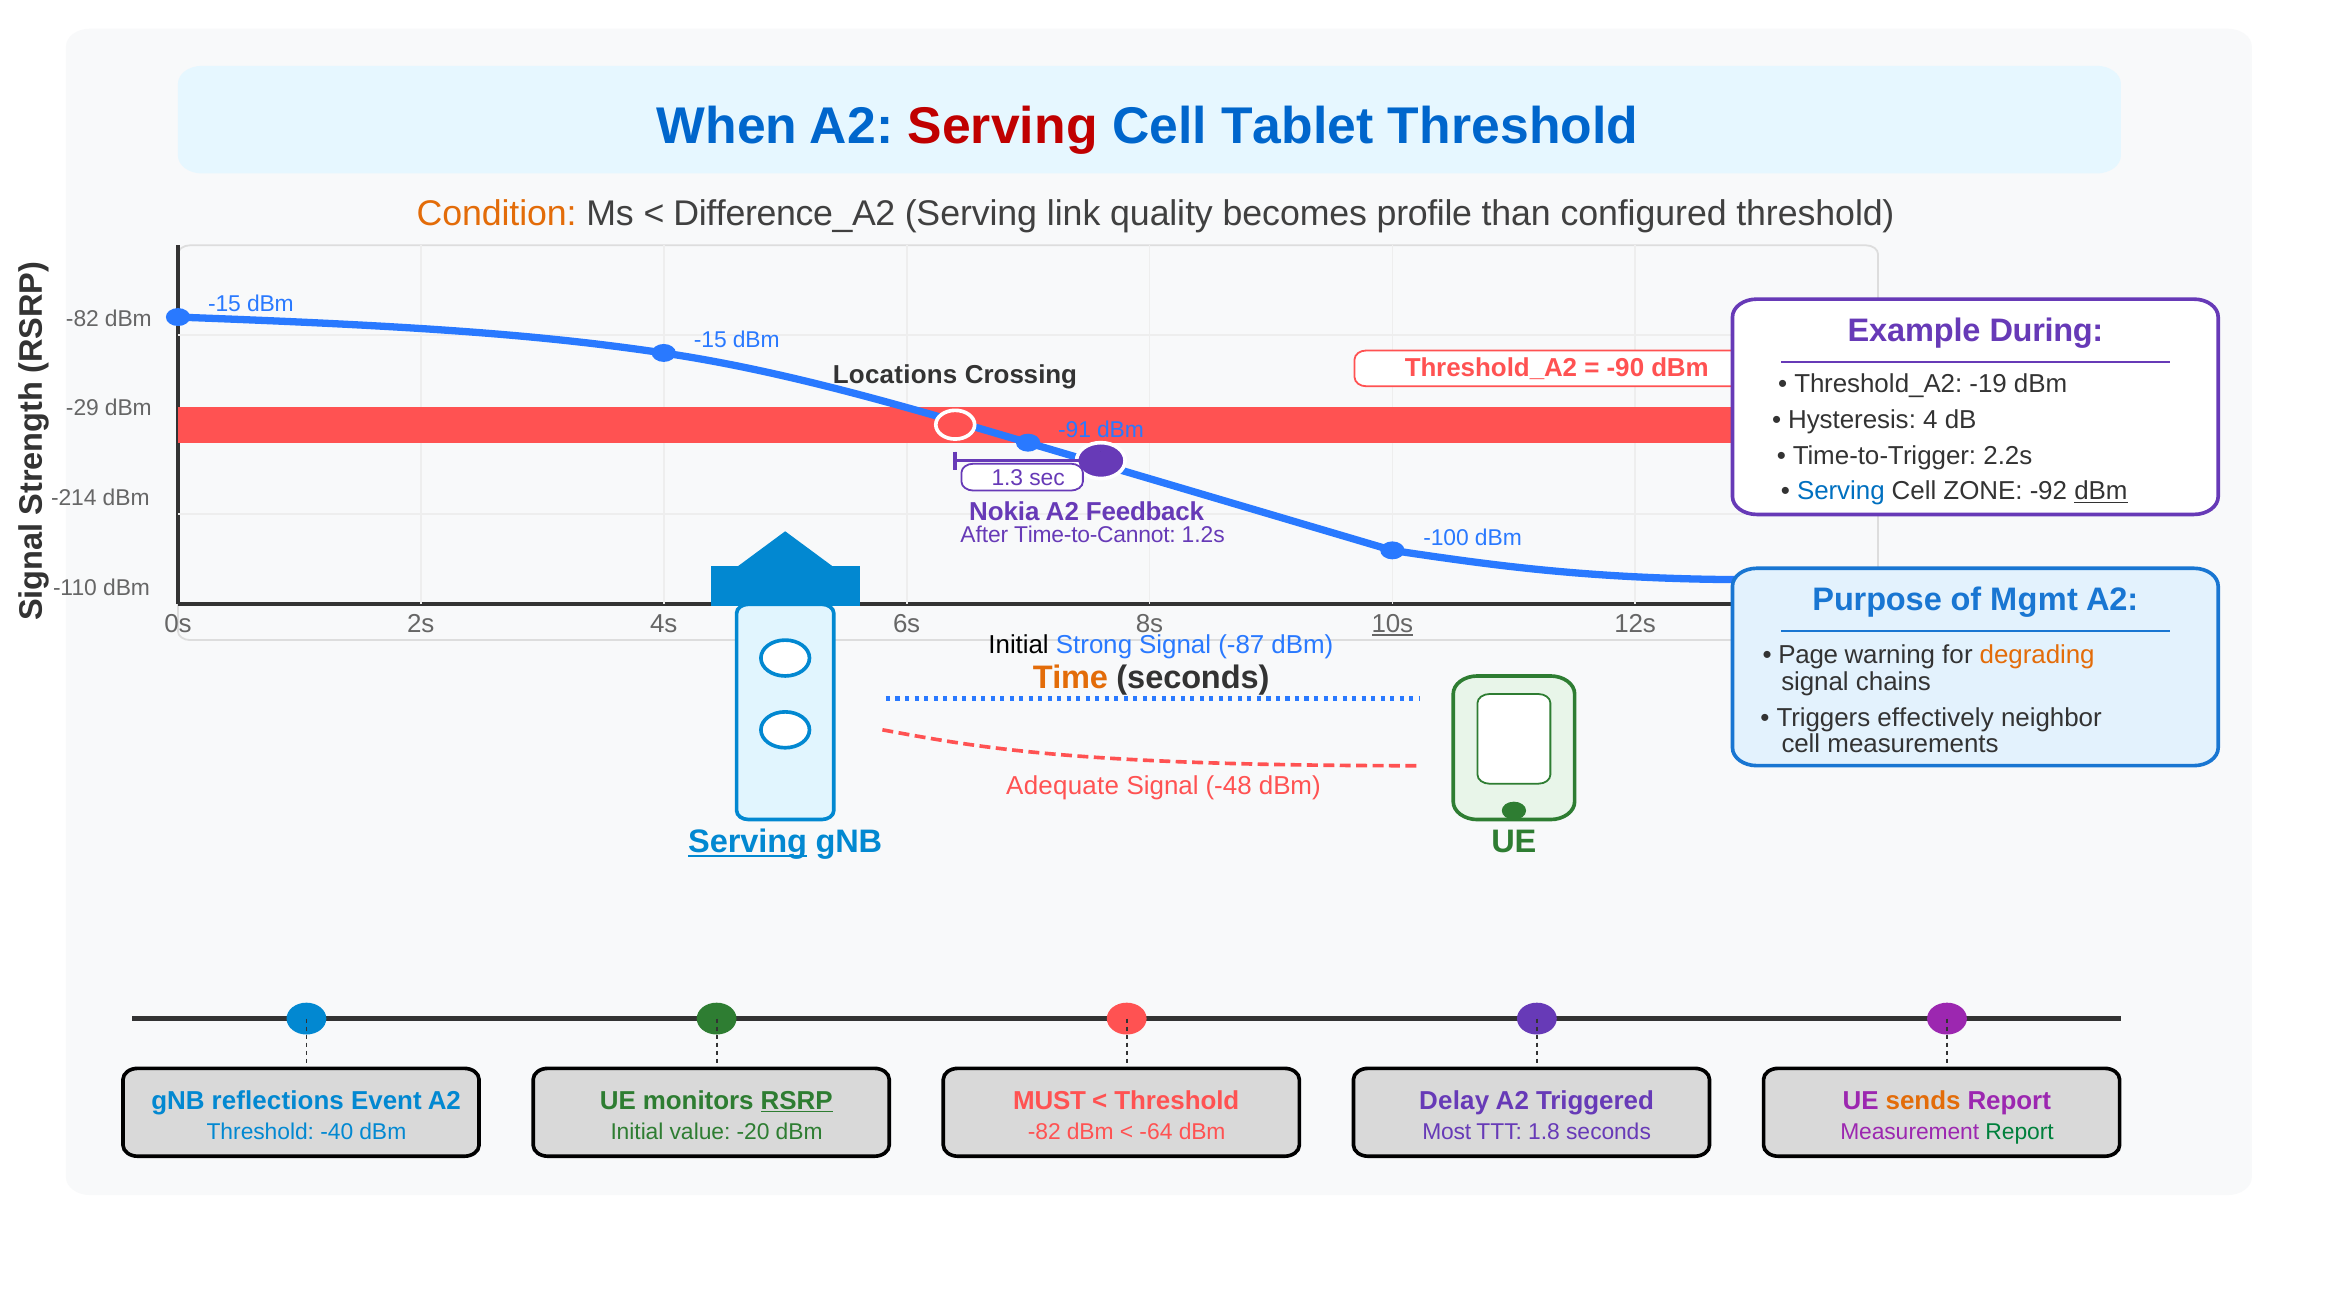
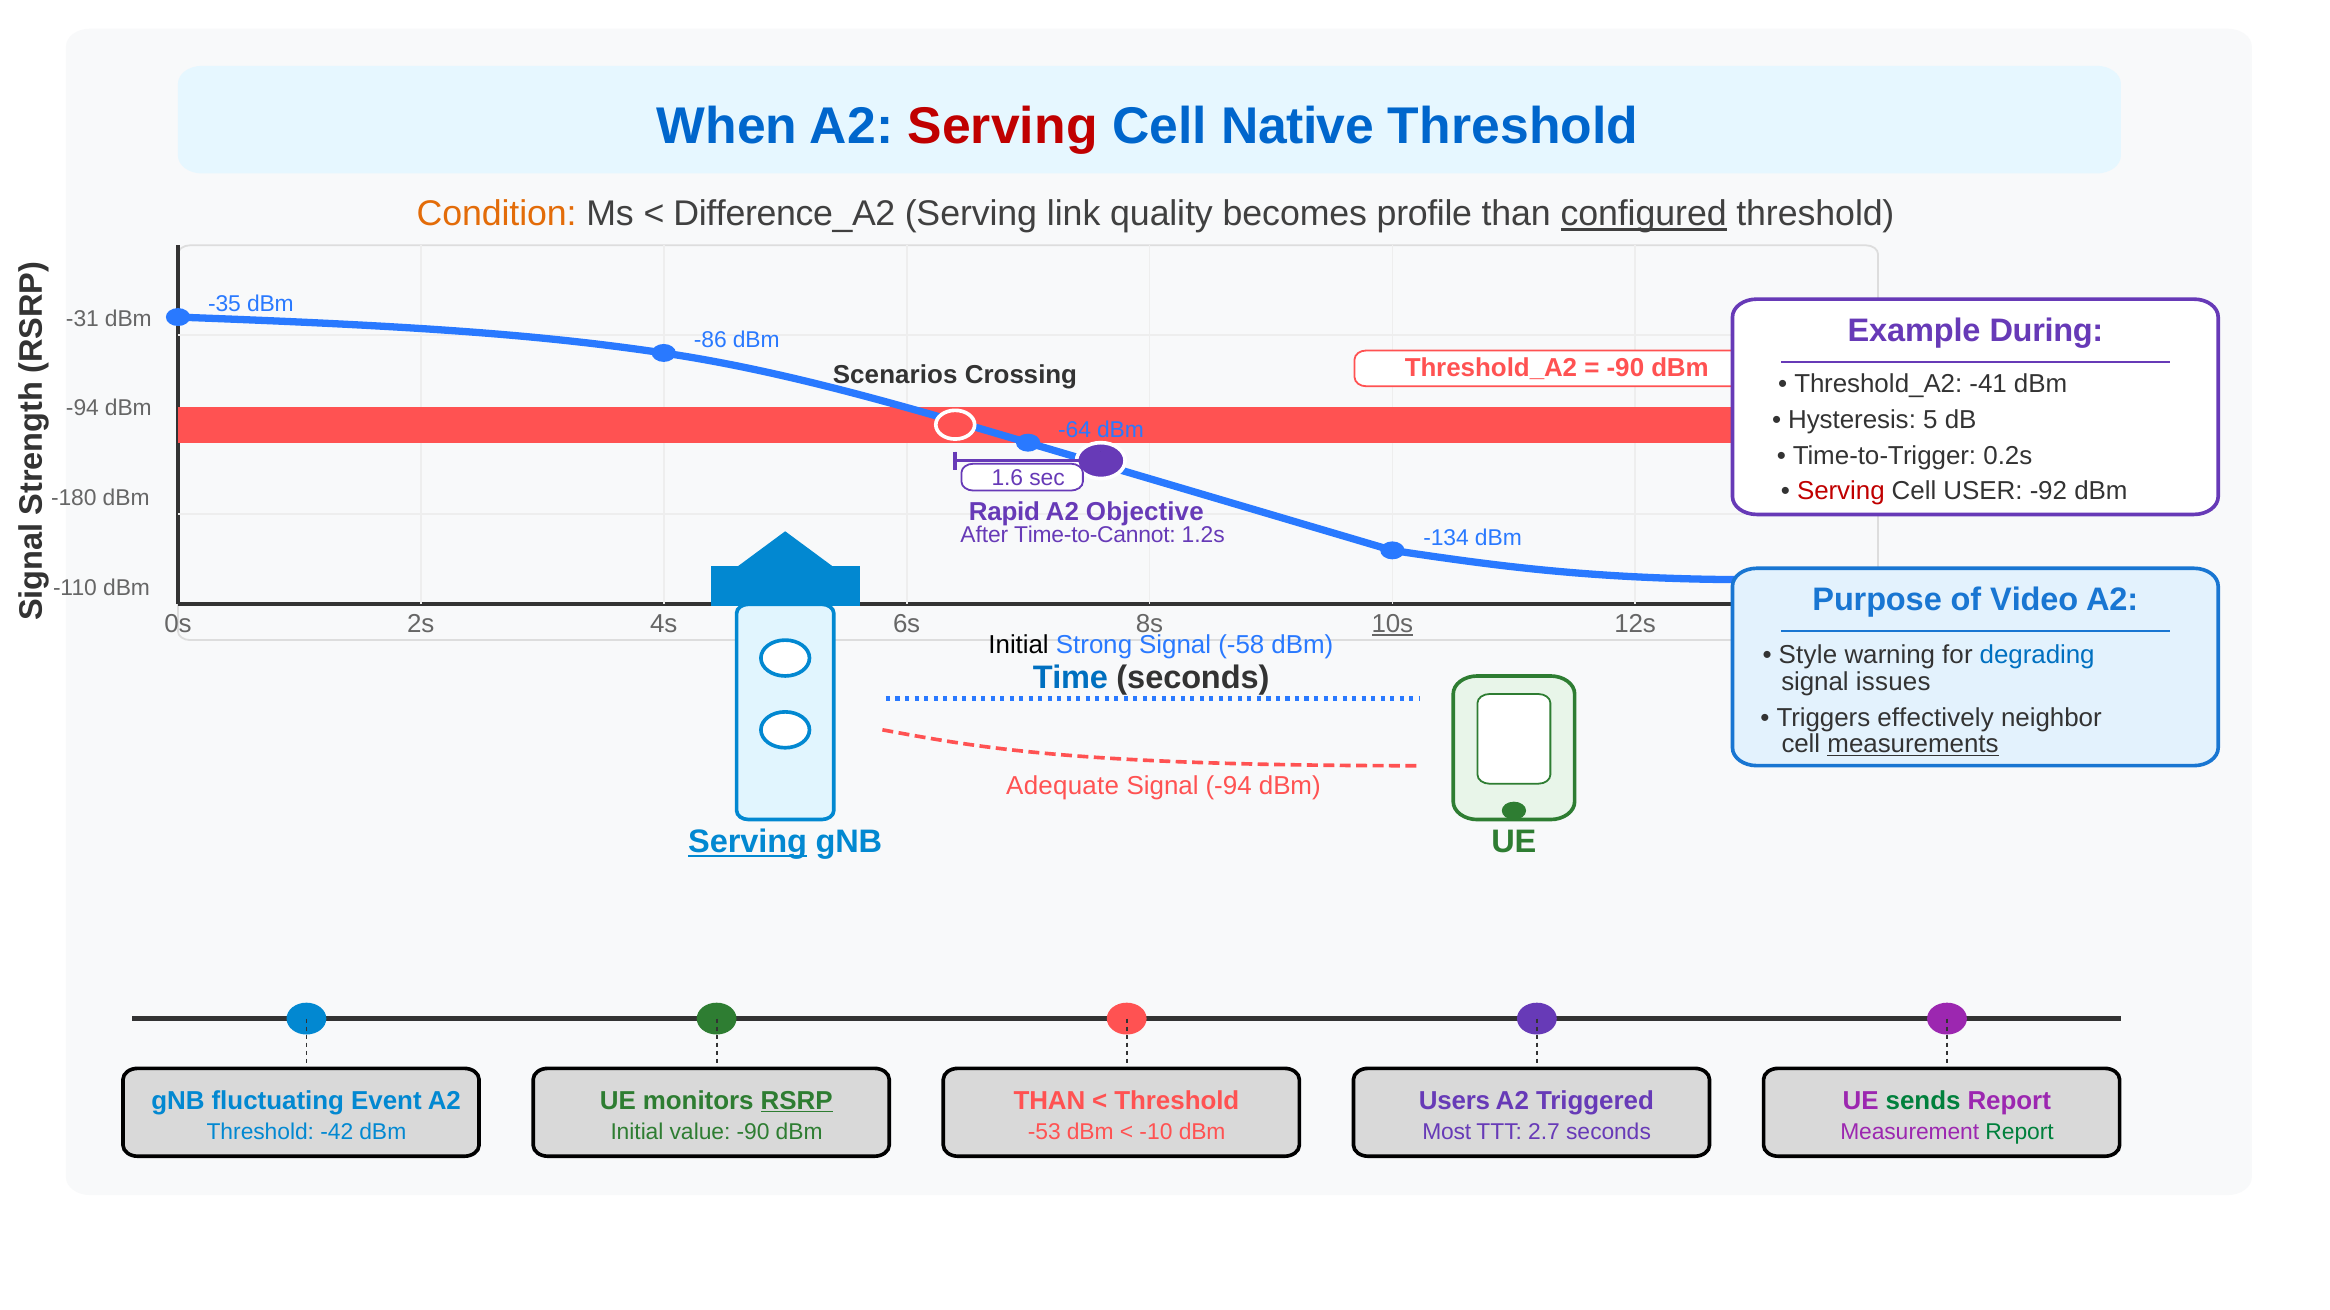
Tablet: Tablet -> Native
configured underline: none -> present
-15 at (224, 305): -15 -> -35
-82 at (82, 319): -82 -> -31
-15 at (710, 340): -15 -> -86
Locations: Locations -> Scenarios
-19: -19 -> -41
-29 at (82, 409): -29 -> -94
4: 4 -> 5
-91: -91 -> -64
2.2s: 2.2s -> 0.2s
1.3: 1.3 -> 1.6
Serving at (1841, 492) colour: blue -> red
ZONE: ZONE -> USER
dBm at (2101, 492) underline: present -> none
-214: -214 -> -180
Nokia: Nokia -> Rapid
Feedback: Feedback -> Objective
-100: -100 -> -134
Mgmt: Mgmt -> Video
-87: -87 -> -58
Page: Page -> Style
degrading colour: orange -> blue
Time colour: orange -> blue
chains: chains -> issues
measurements underline: none -> present
Signal -48: -48 -> -94
reflections: reflections -> fluctuating
MUST at (1050, 1101): MUST -> THAN
Delay: Delay -> Users
sends colour: orange -> green
-40: -40 -> -42
value -20: -20 -> -90
-82 at (1044, 1133): -82 -> -53
-64: -64 -> -10
1.8: 1.8 -> 2.7
